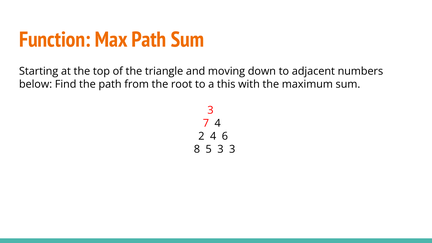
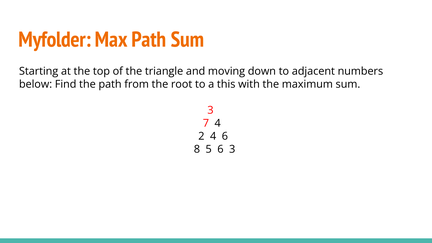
Function: Function -> Myfolder
5 3: 3 -> 6
